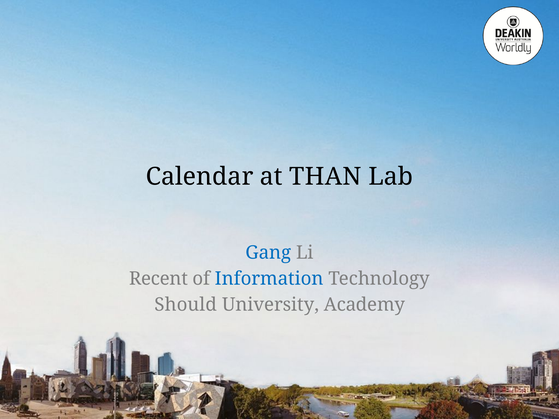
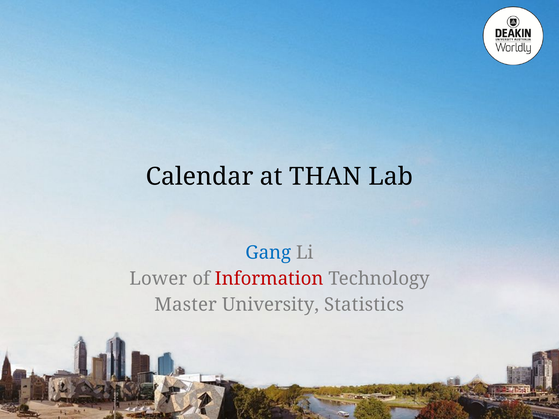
Recent: Recent -> Lower
Information colour: blue -> red
Should: Should -> Master
Academy: Academy -> Statistics
